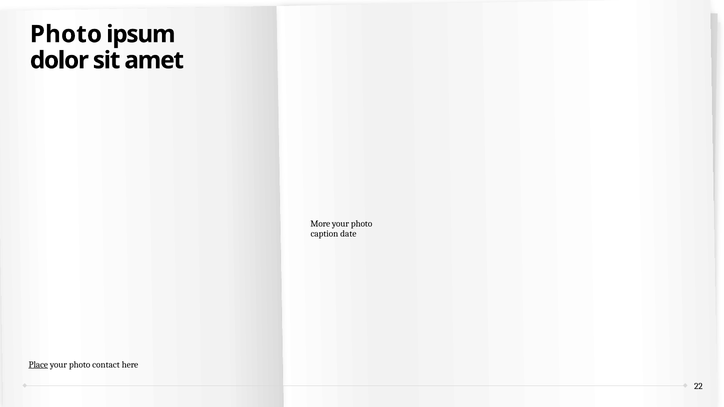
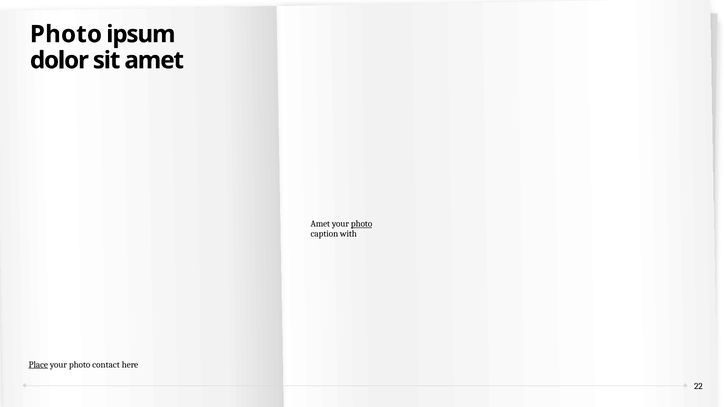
More at (320, 224): More -> Amet
photo at (362, 224) underline: none -> present
date: date -> with
